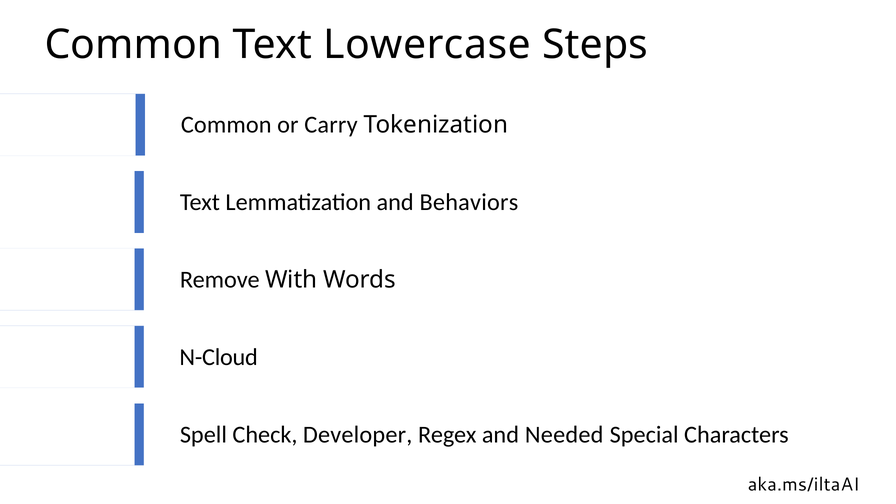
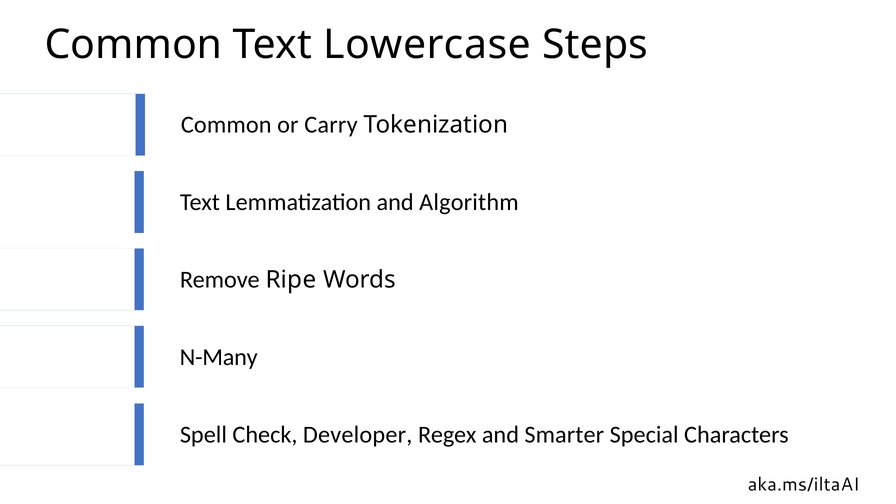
Behaviors: Behaviors -> Algorithm
With: With -> Ripe
N-Cloud: N-Cloud -> N-Many
Needed: Needed -> Smarter
